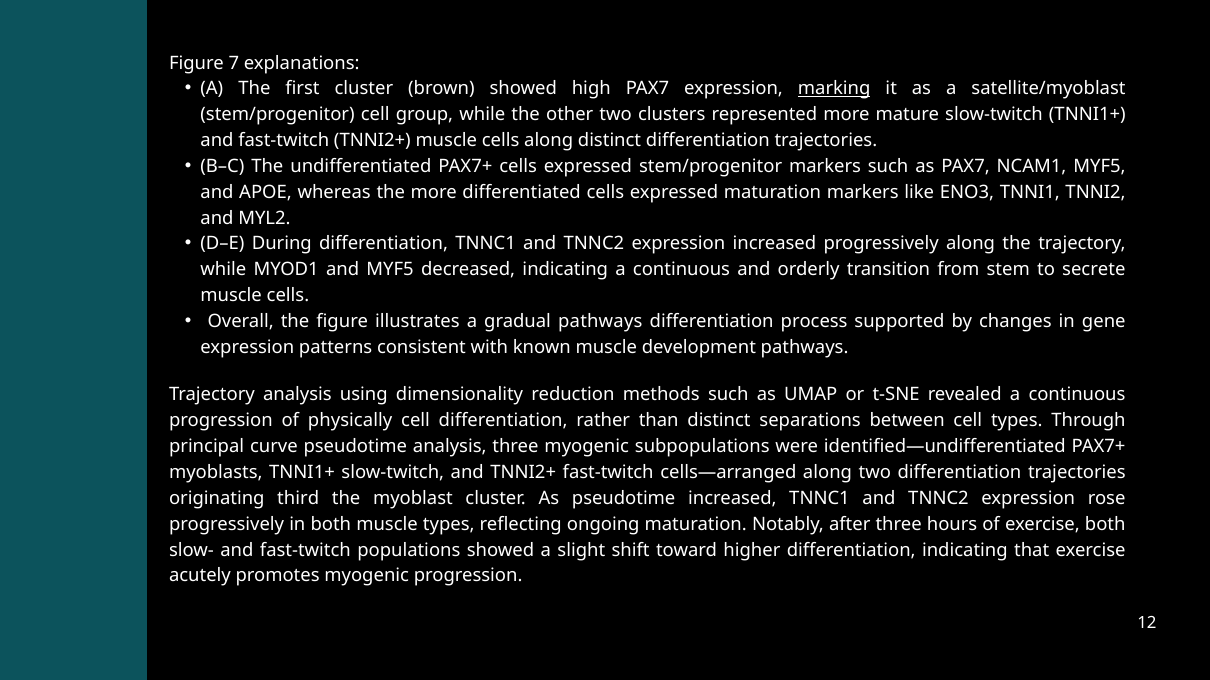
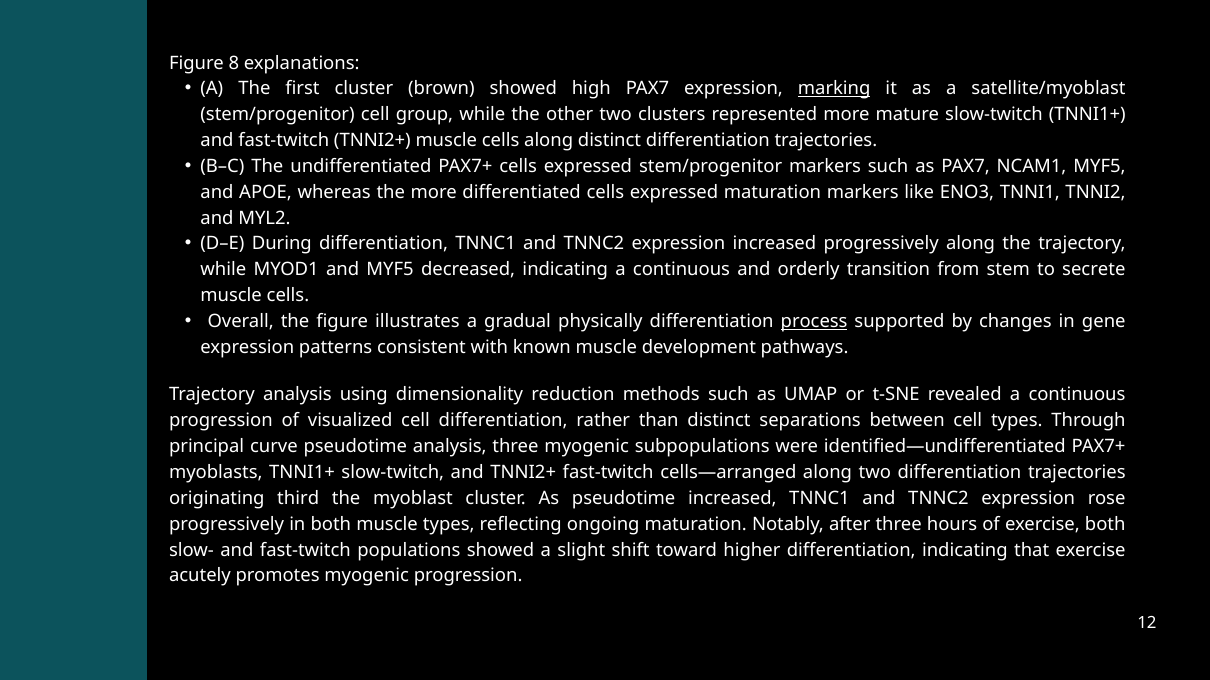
7: 7 -> 8
gradual pathways: pathways -> physically
process underline: none -> present
physically: physically -> visualized
